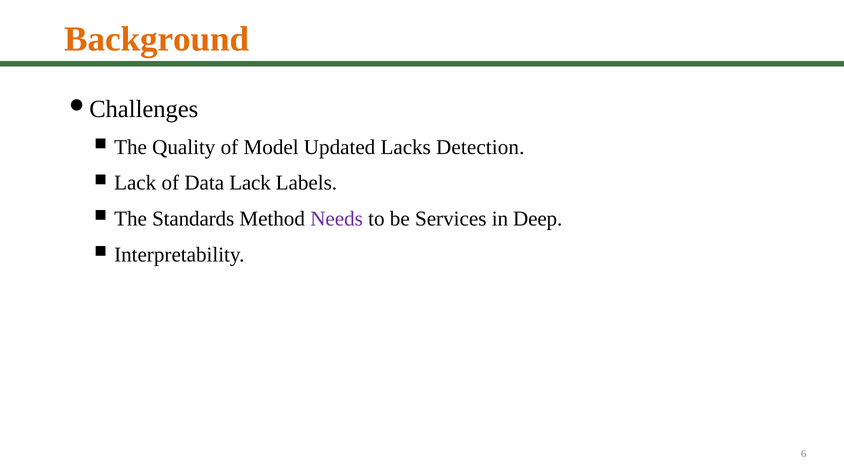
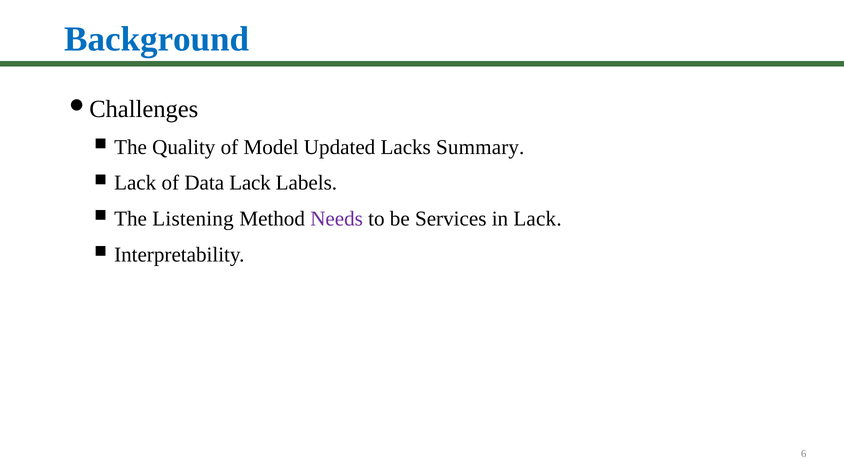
Background colour: orange -> blue
Detection: Detection -> Summary
Standards: Standards -> Listening
in Deep: Deep -> Lack
